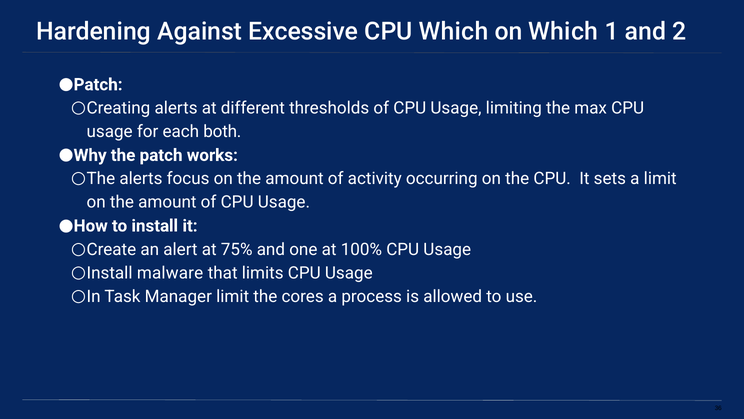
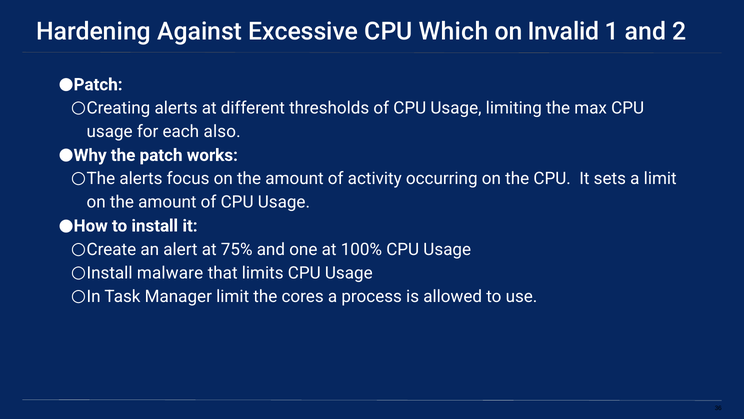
on Which: Which -> Invalid
both: both -> also
